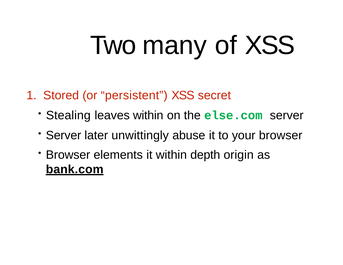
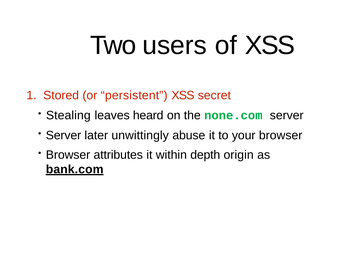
many: many -> users
leaves within: within -> heard
else.com: else.com -> none.com
elements: elements -> attributes
